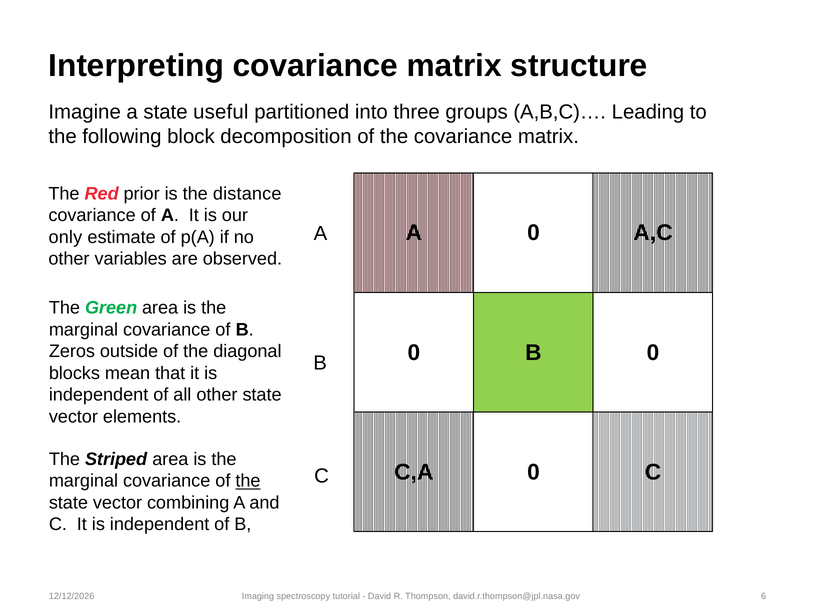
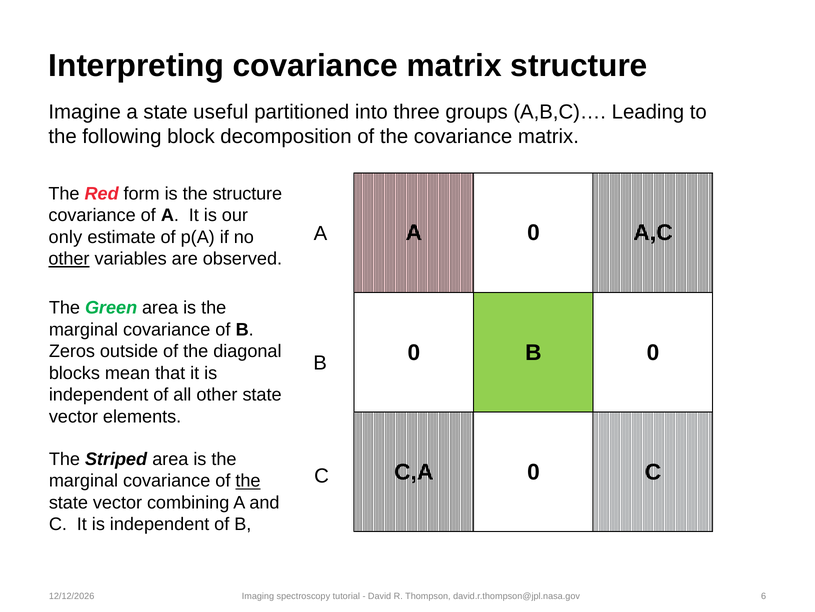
prior: prior -> form
the distance: distance -> structure
other at (69, 259) underline: none -> present
